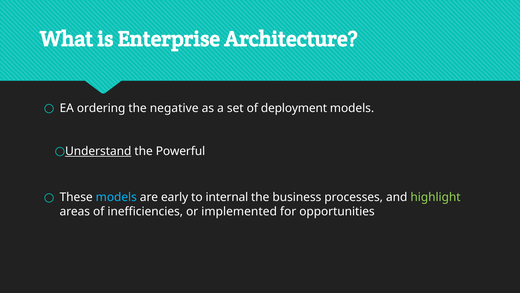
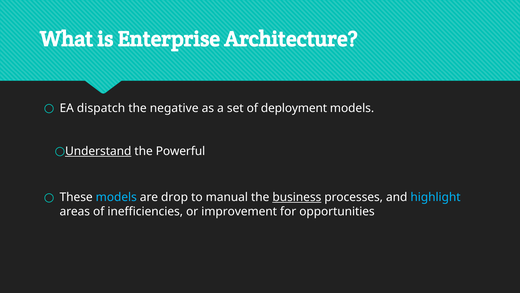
ordering: ordering -> dispatch
early: early -> drop
internal: internal -> manual
business underline: none -> present
highlight colour: light green -> light blue
implemented: implemented -> improvement
